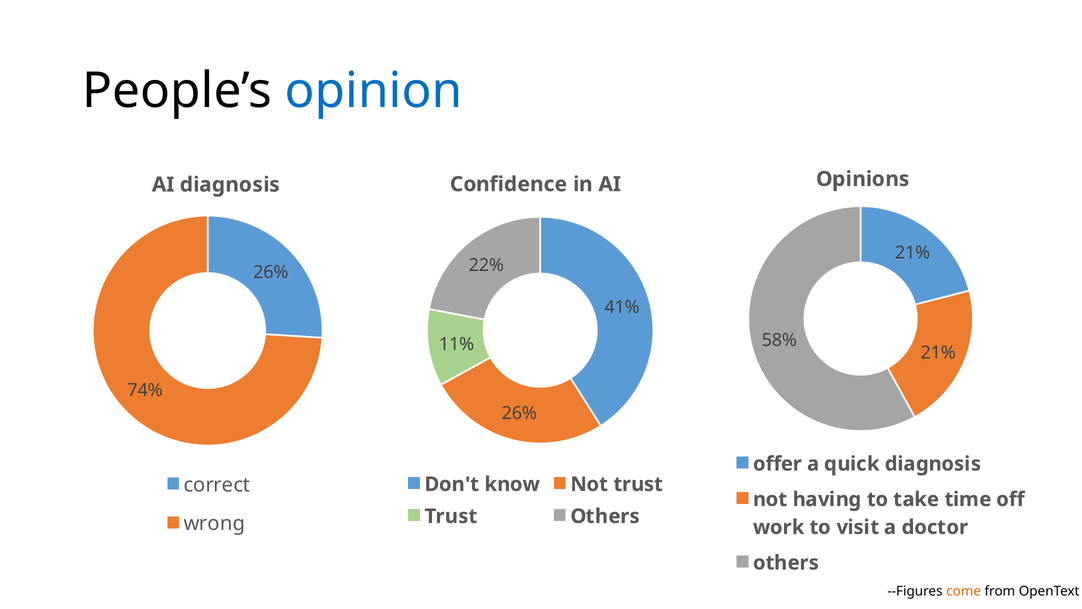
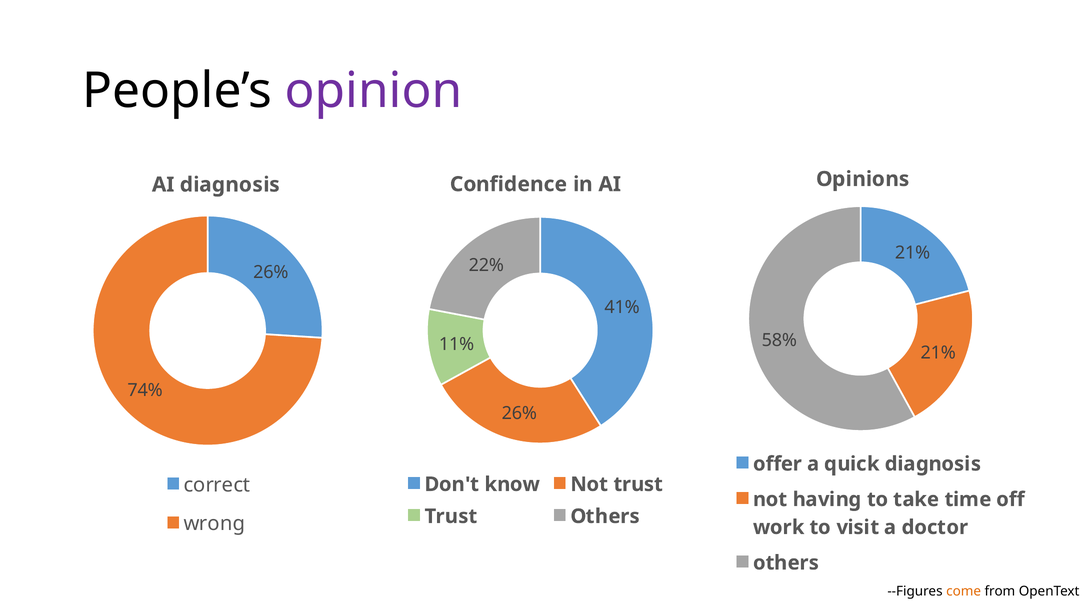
opinion colour: blue -> purple
